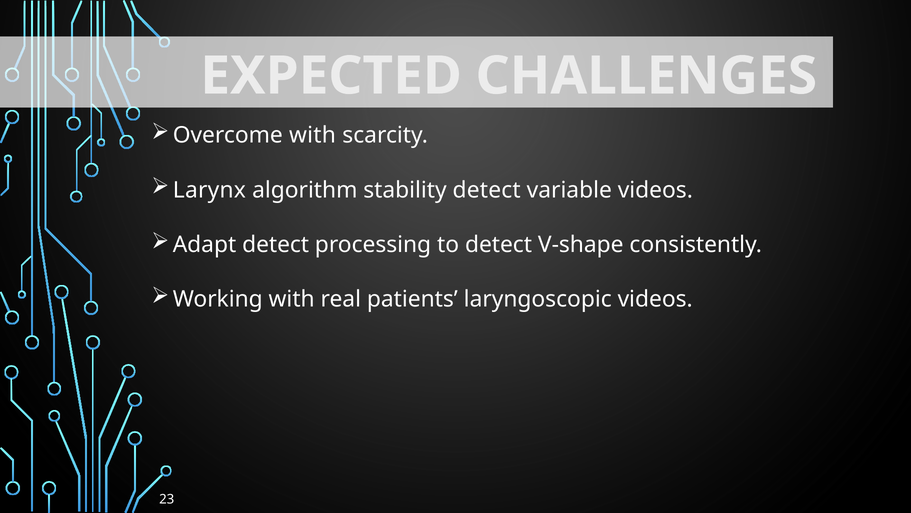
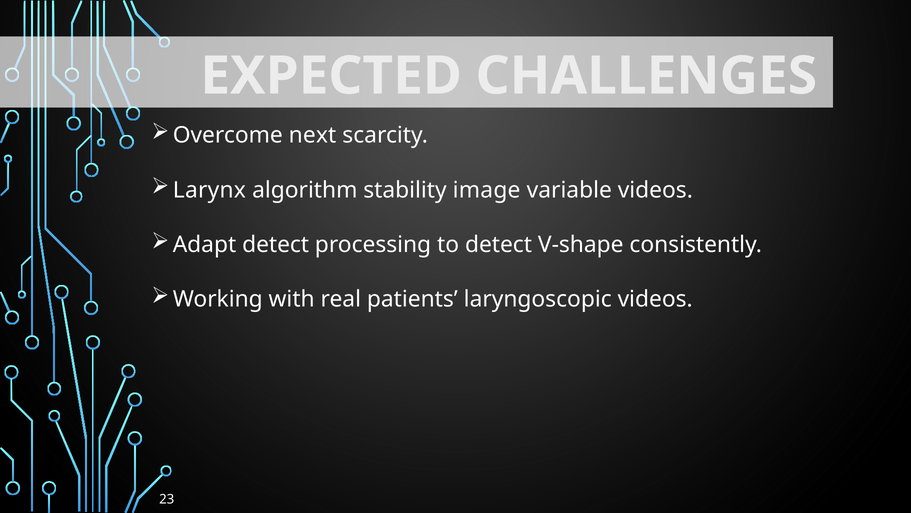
Overcome with: with -> next
stability detect: detect -> image
